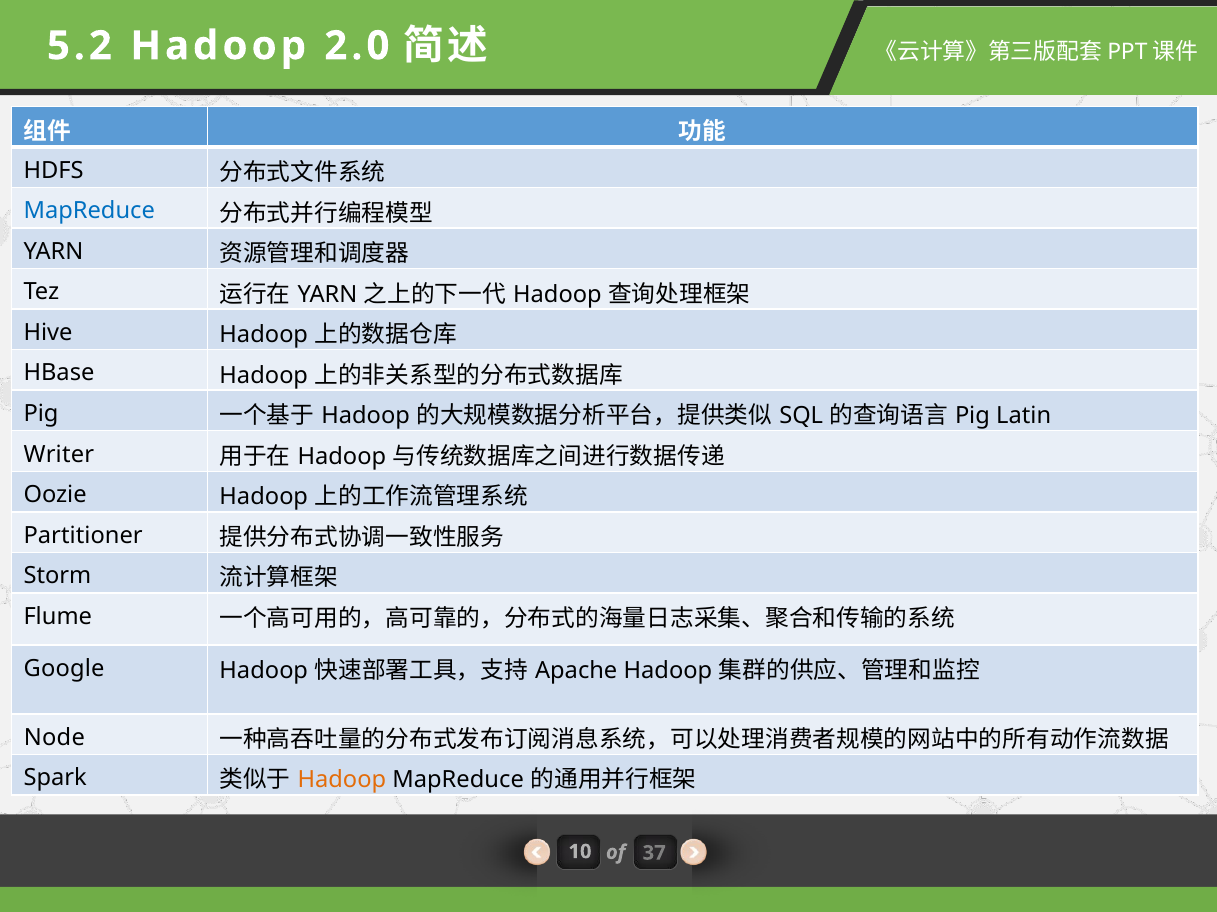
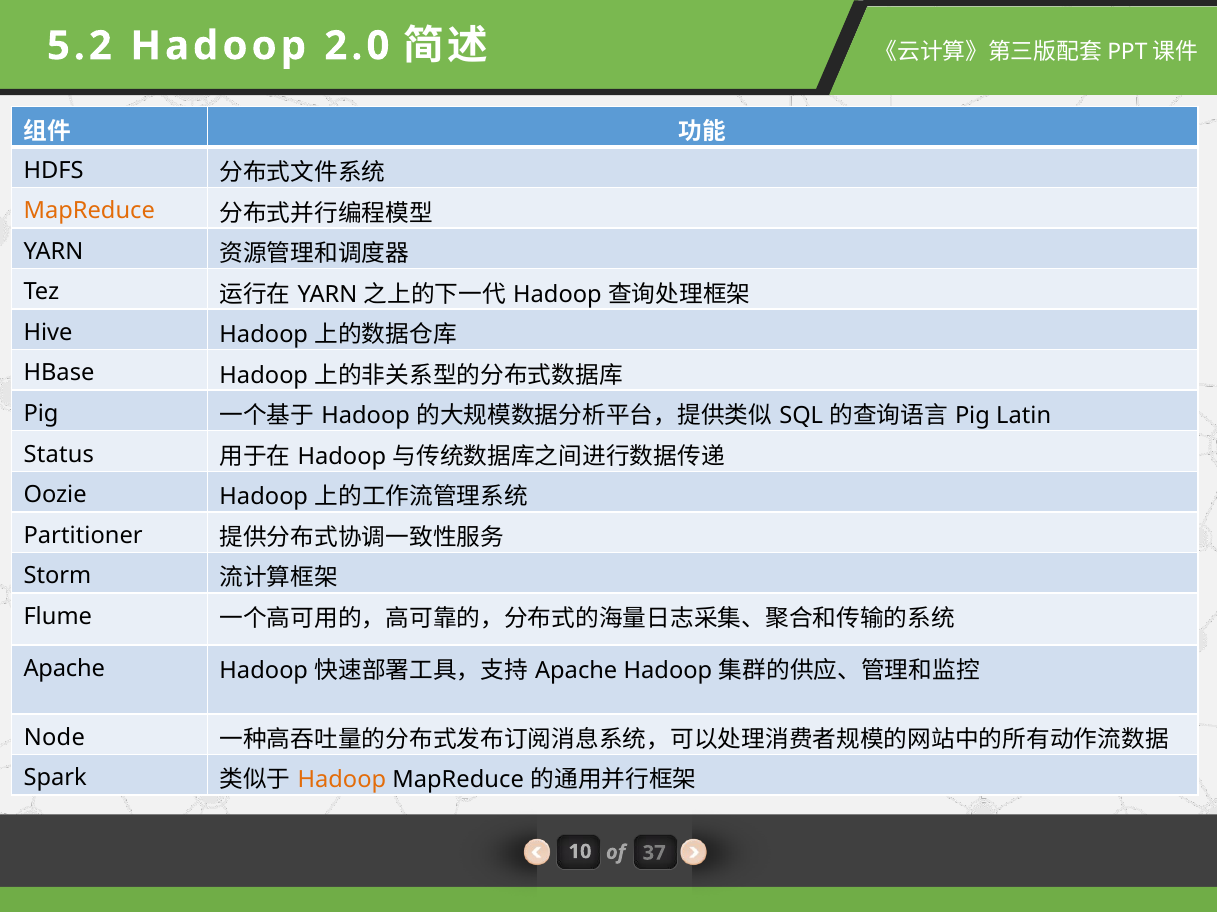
MapReduce at (89, 211) colour: blue -> orange
Writer: Writer -> Status
Google at (64, 669): Google -> Apache
